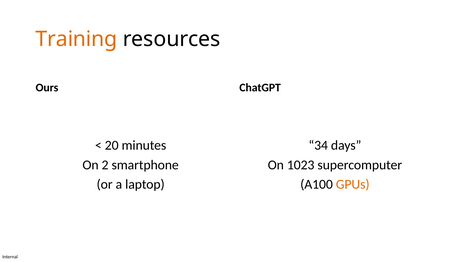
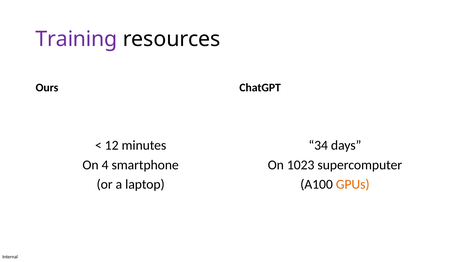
Training colour: orange -> purple
20: 20 -> 12
2: 2 -> 4
